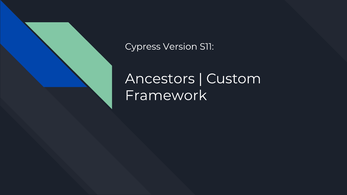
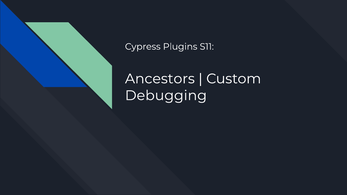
Version: Version -> Plugins
Framework: Framework -> Debugging
